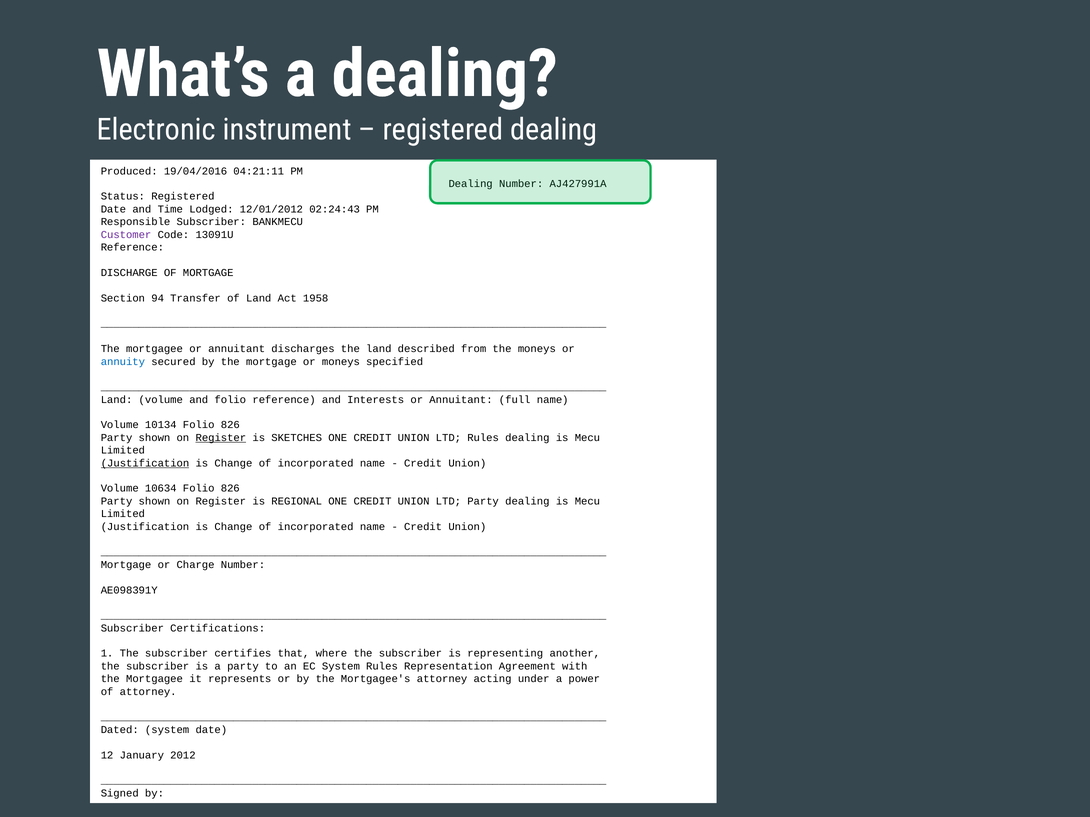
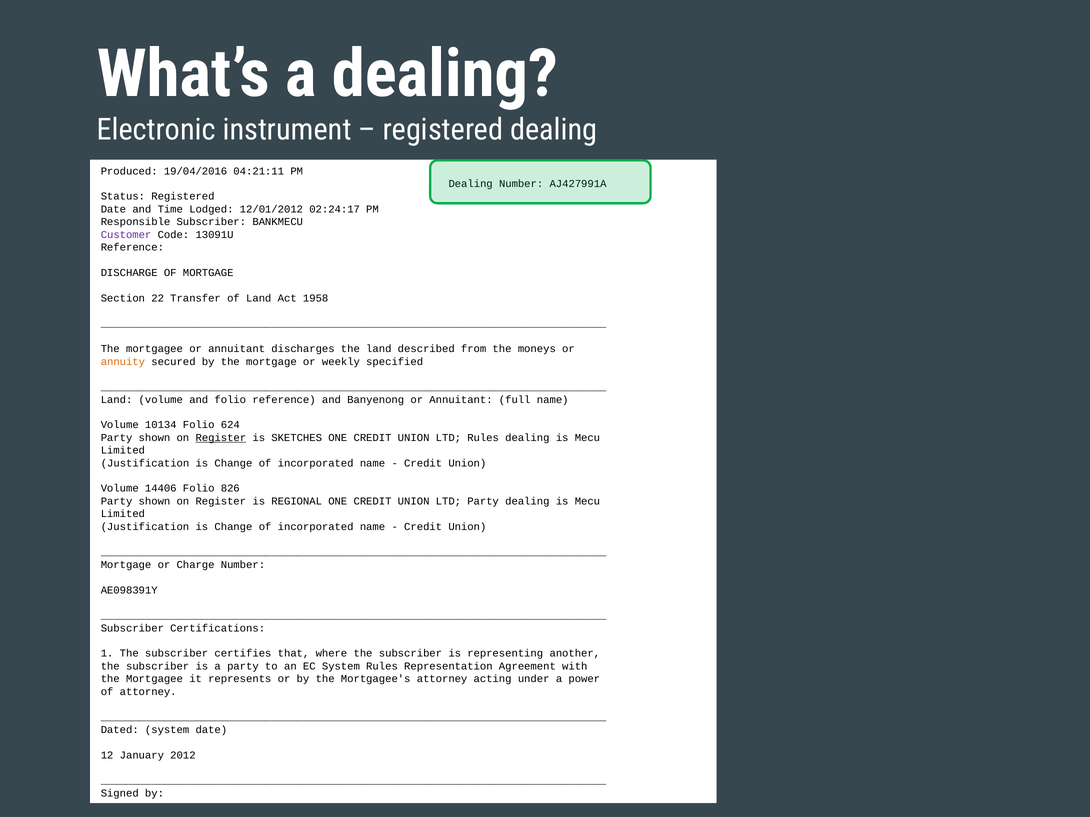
02:24:43: 02:24:43 -> 02:24:17
94: 94 -> 22
annuity colour: blue -> orange
or moneys: moneys -> weekly
Interests: Interests -> Banyenong
10134 Folio 826: 826 -> 624
Justification at (145, 463) underline: present -> none
10634: 10634 -> 14406
